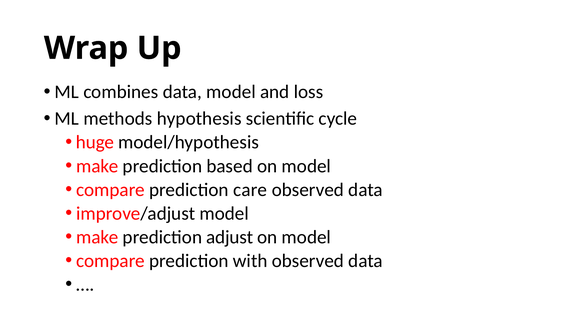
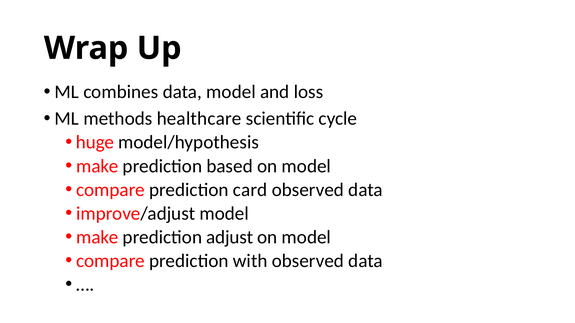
hypothesis: hypothesis -> healthcare
care: care -> card
